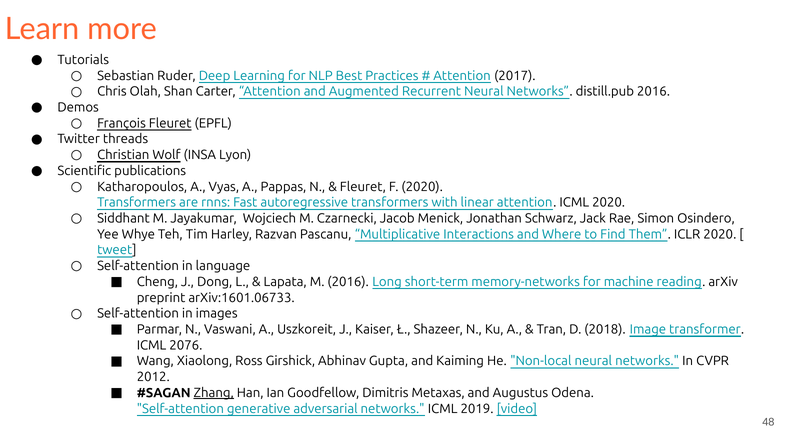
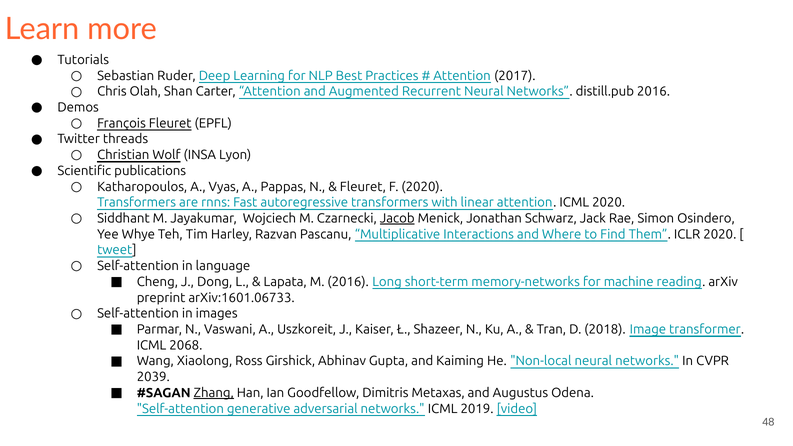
Jacob underline: none -> present
2076: 2076 -> 2068
2012: 2012 -> 2039
